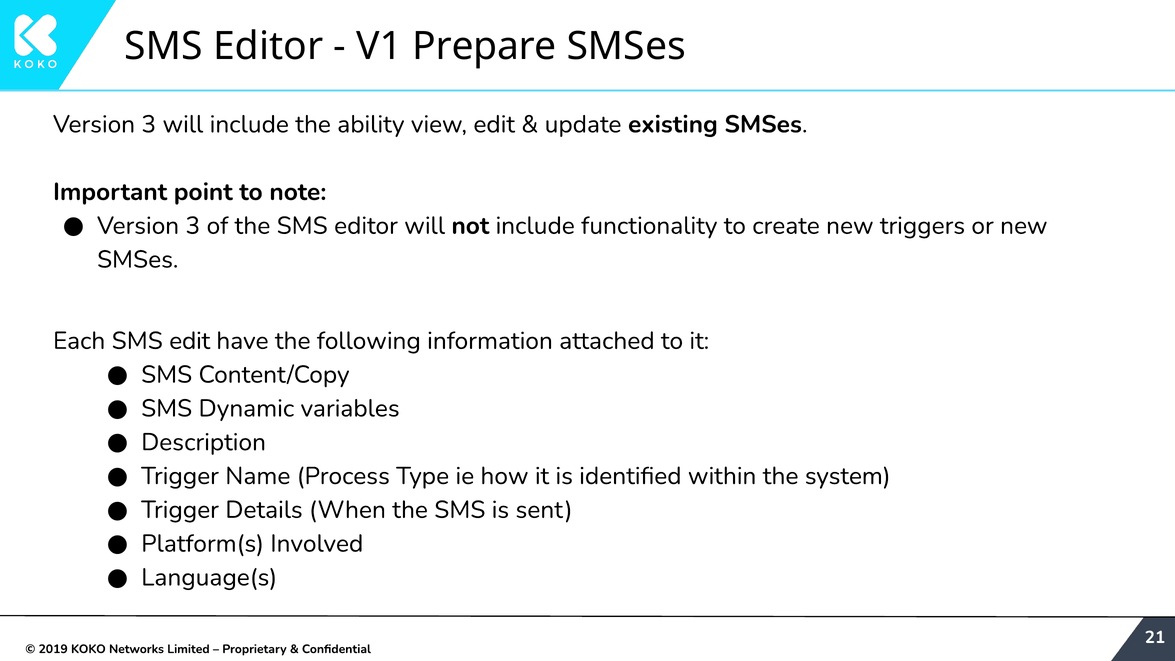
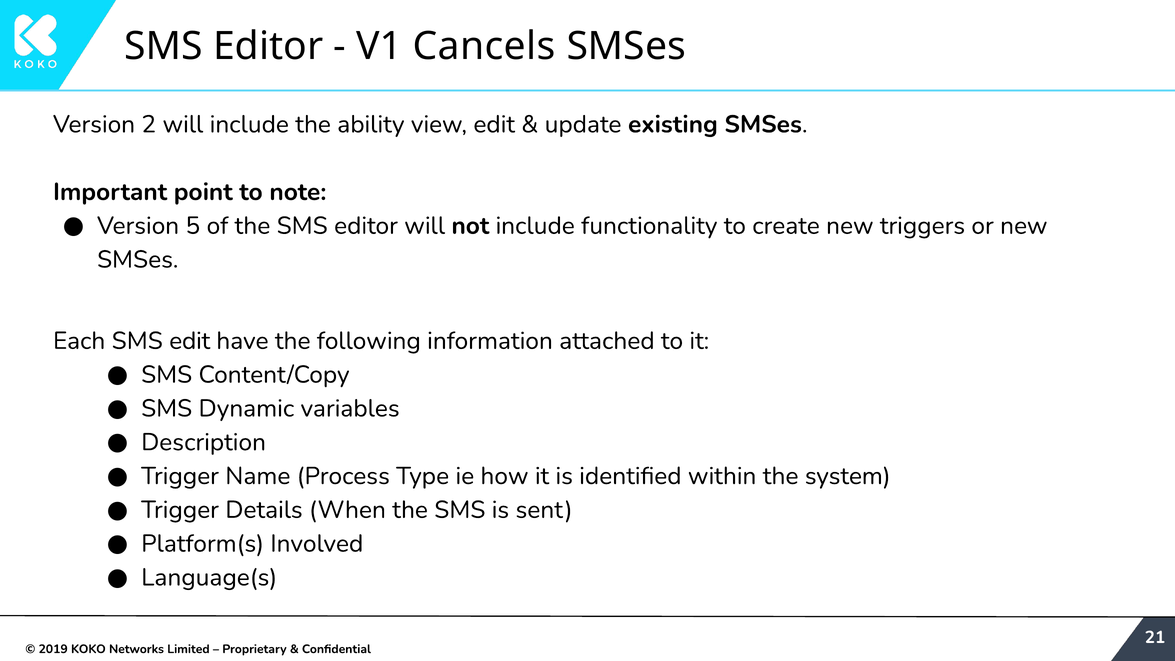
Prepare: Prepare -> Cancels
3 at (149, 124): 3 -> 2
3 at (193, 226): 3 -> 5
